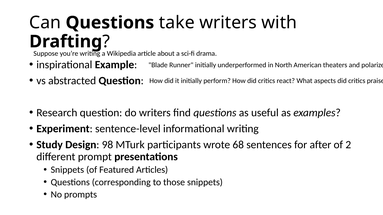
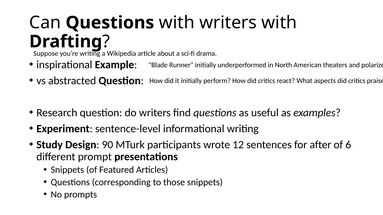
Questions take: take -> with
98: 98 -> 90
68: 68 -> 12
2: 2 -> 6
